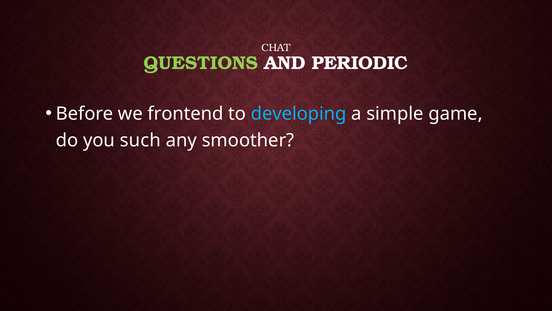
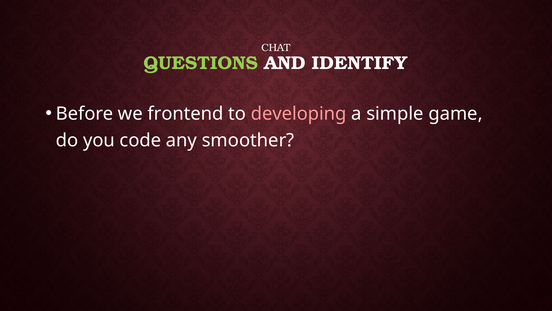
PERIODIC: PERIODIC -> IDENTIFY
developing colour: light blue -> pink
such: such -> code
